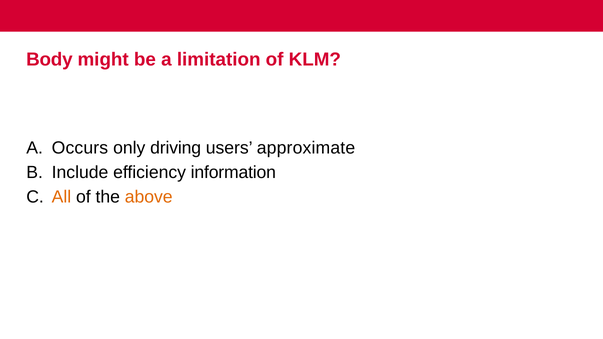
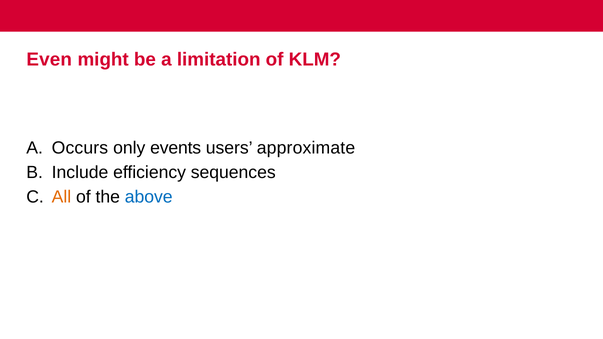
Body: Body -> Even
driving: driving -> events
information: information -> sequences
above colour: orange -> blue
